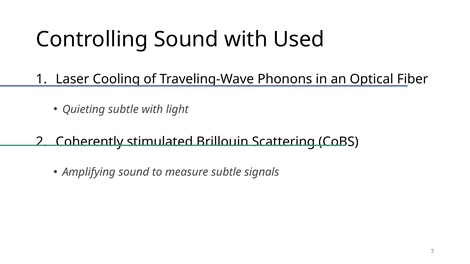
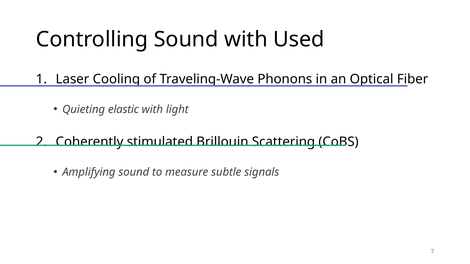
Quieting subtle: subtle -> elastic
